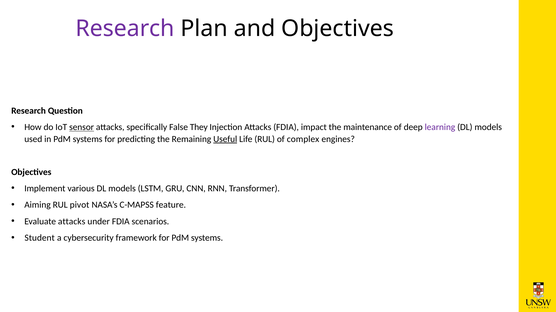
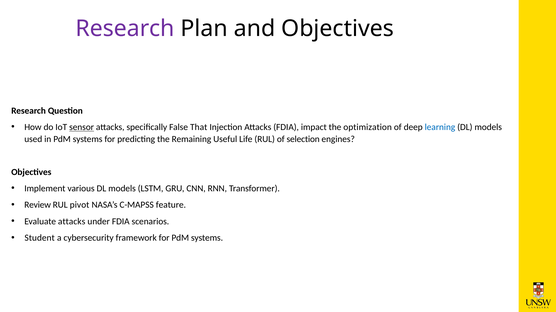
They: They -> That
maintenance: maintenance -> optimization
learning colour: purple -> blue
Useful underline: present -> none
complex: complex -> selection
Aiming: Aiming -> Review
